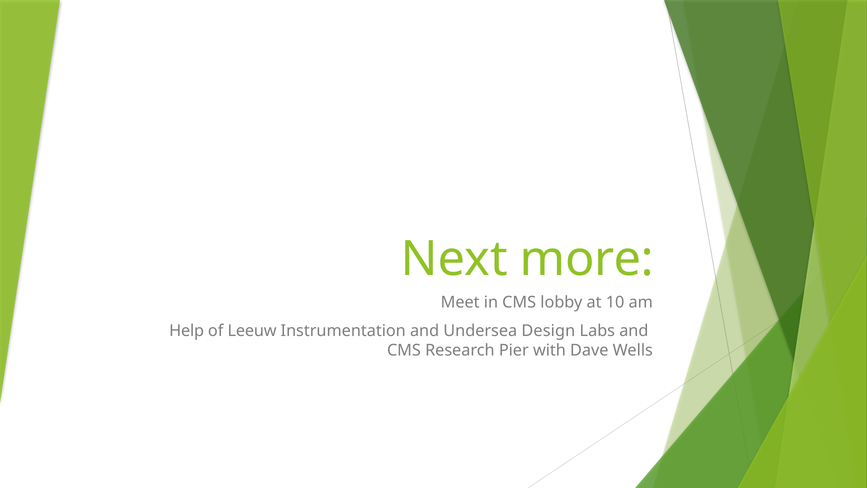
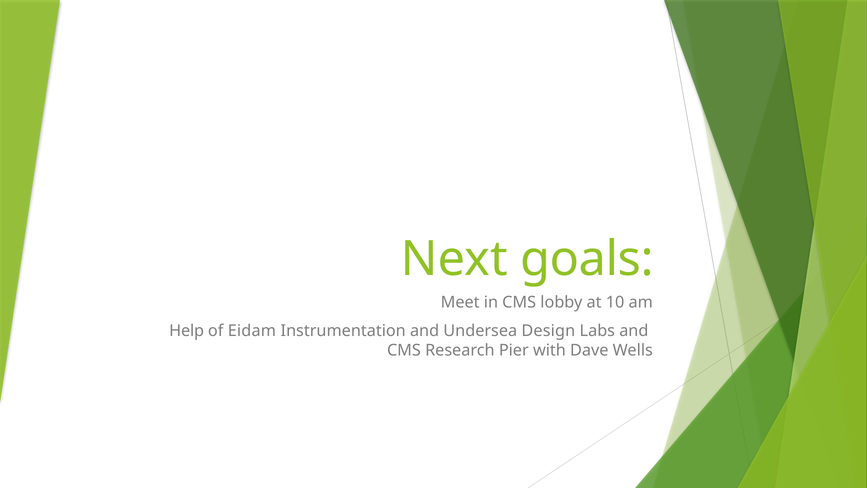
more: more -> goals
Leeuw: Leeuw -> Eidam
